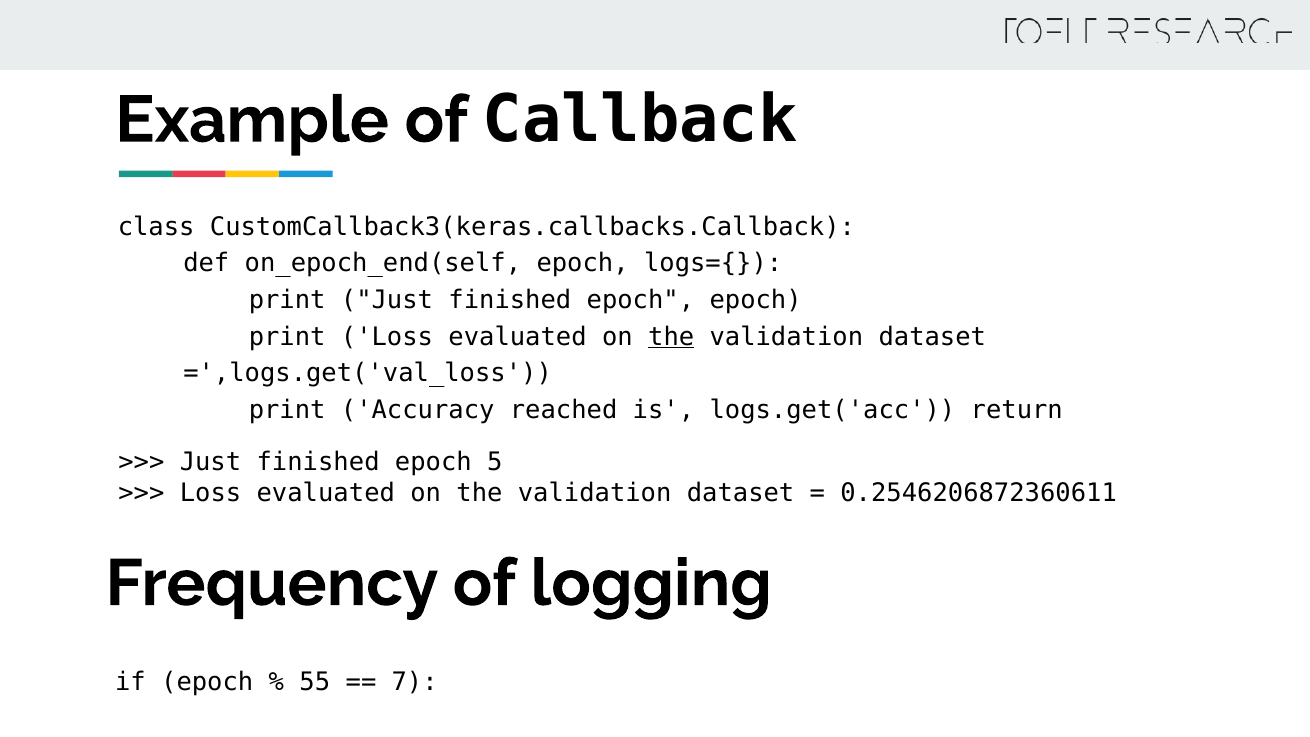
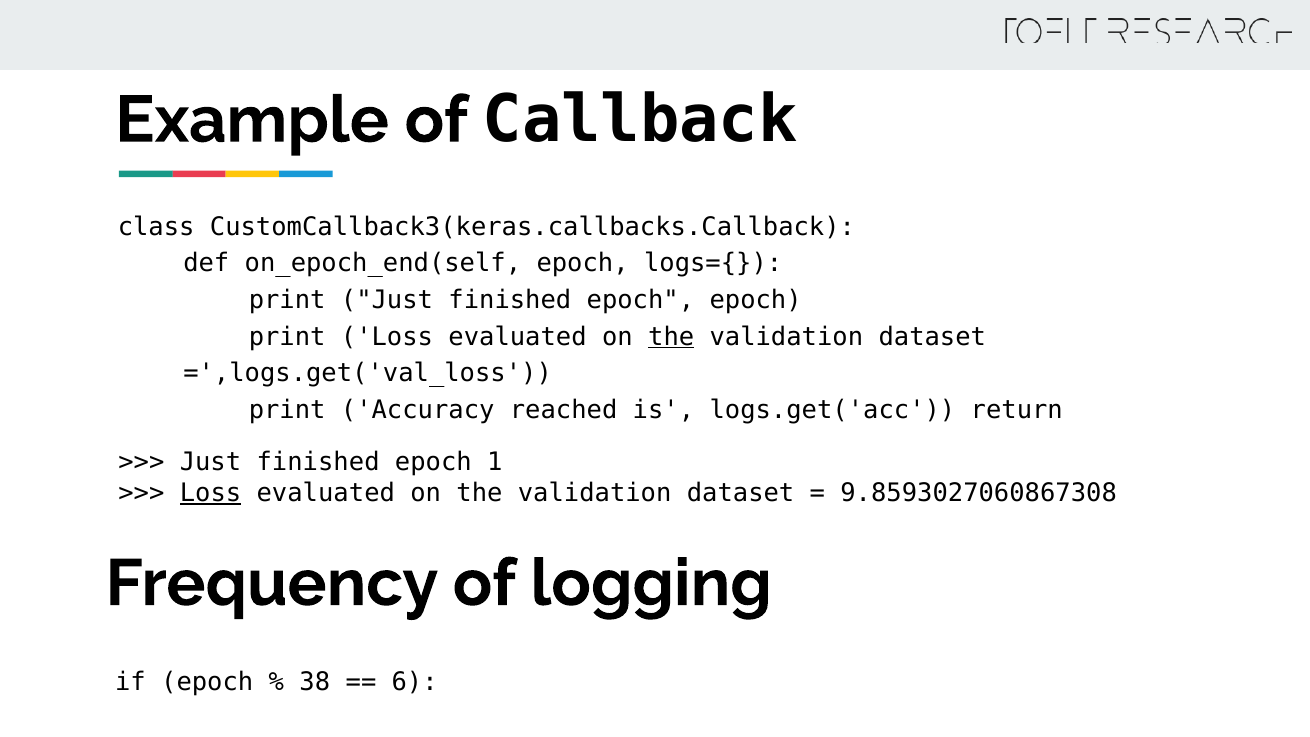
5: 5 -> 1
Loss at (211, 493) underline: none -> present
0.2546206872360611: 0.2546206872360611 -> 9.8593027060867308
55: 55 -> 38
7: 7 -> 6
